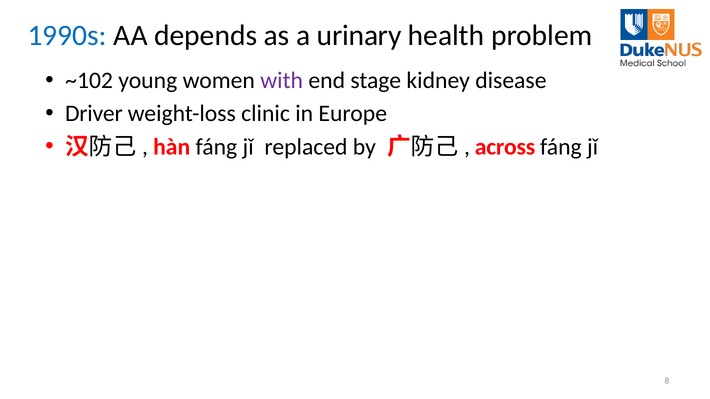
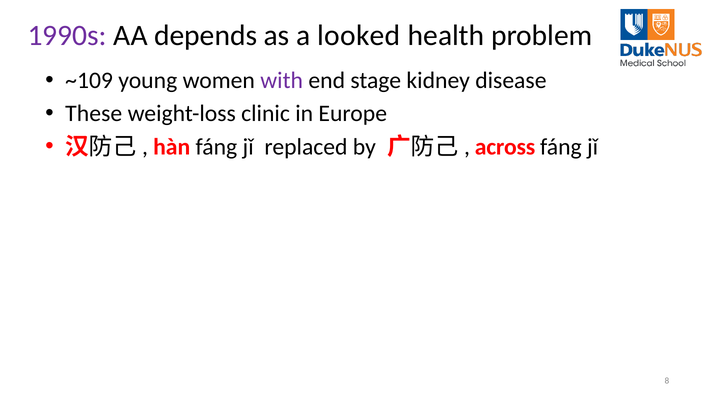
1990s colour: blue -> purple
urinary: urinary -> looked
~102: ~102 -> ~109
Driver: Driver -> These
